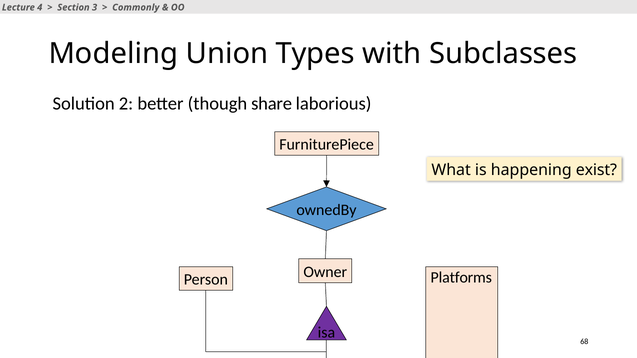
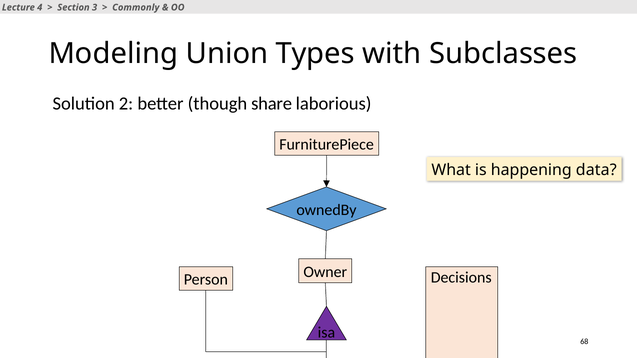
exist: exist -> data
Platforms: Platforms -> Decisions
